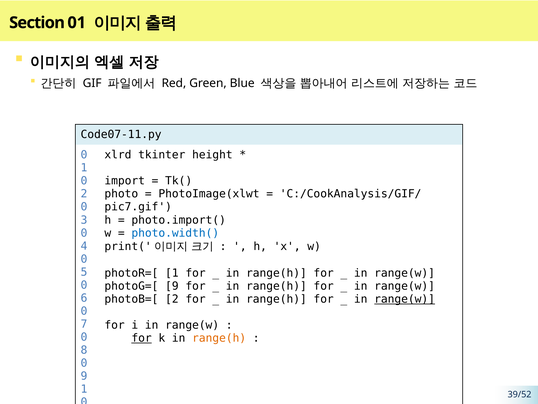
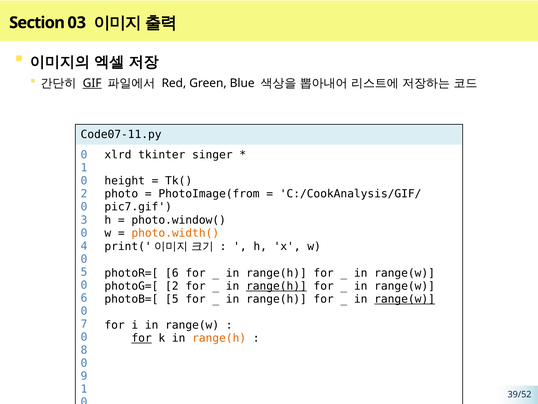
01: 01 -> 03
GIF underline: none -> present
height: height -> singer
import: import -> height
PhotoImage(xlwt: PhotoImage(xlwt -> PhotoImage(from
photo.import(: photo.import( -> photo.window(
photo.width( colour: blue -> orange
photoR=[ 1: 1 -> 6
photoG=[ 9: 9 -> 2
range(h at (276, 286) underline: none -> present
photoB=[ 2: 2 -> 5
